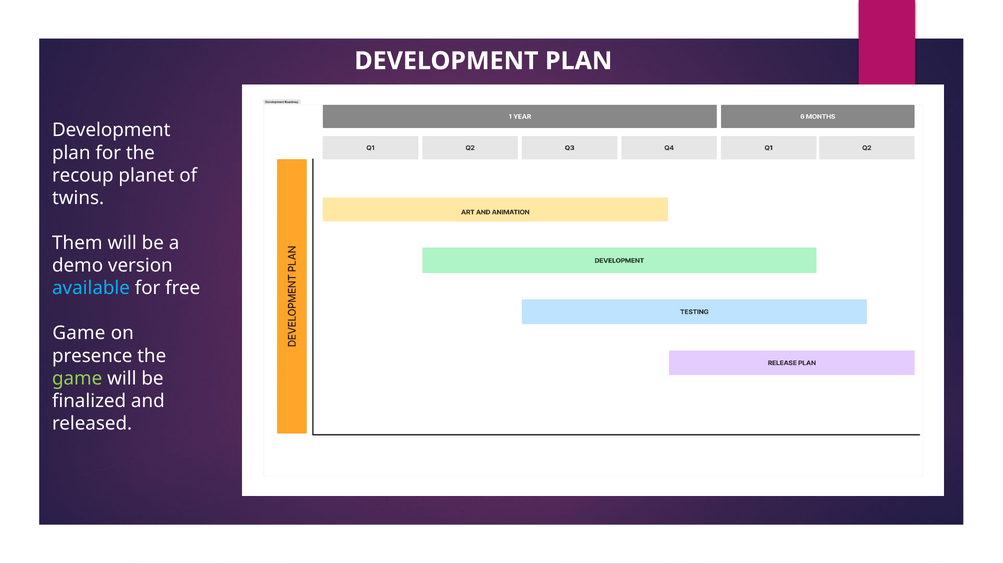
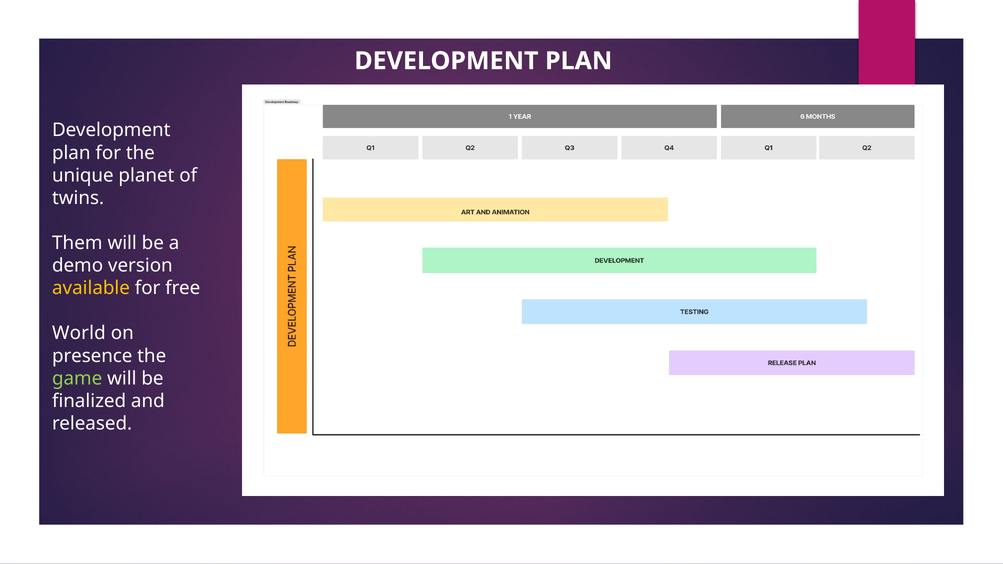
recoup: recoup -> unique
available colour: light blue -> yellow
Game at (79, 333): Game -> World
